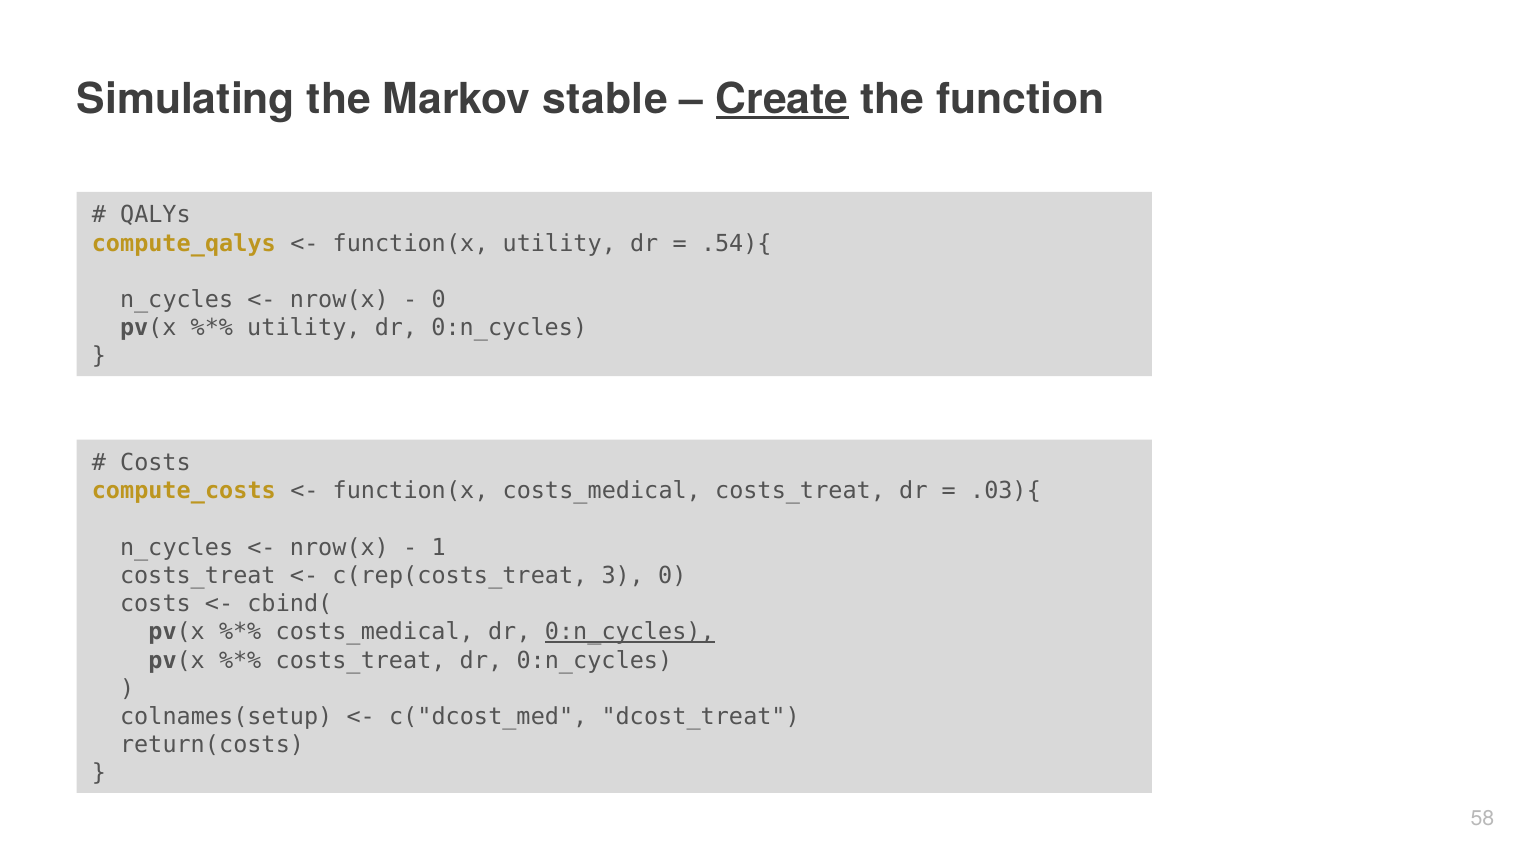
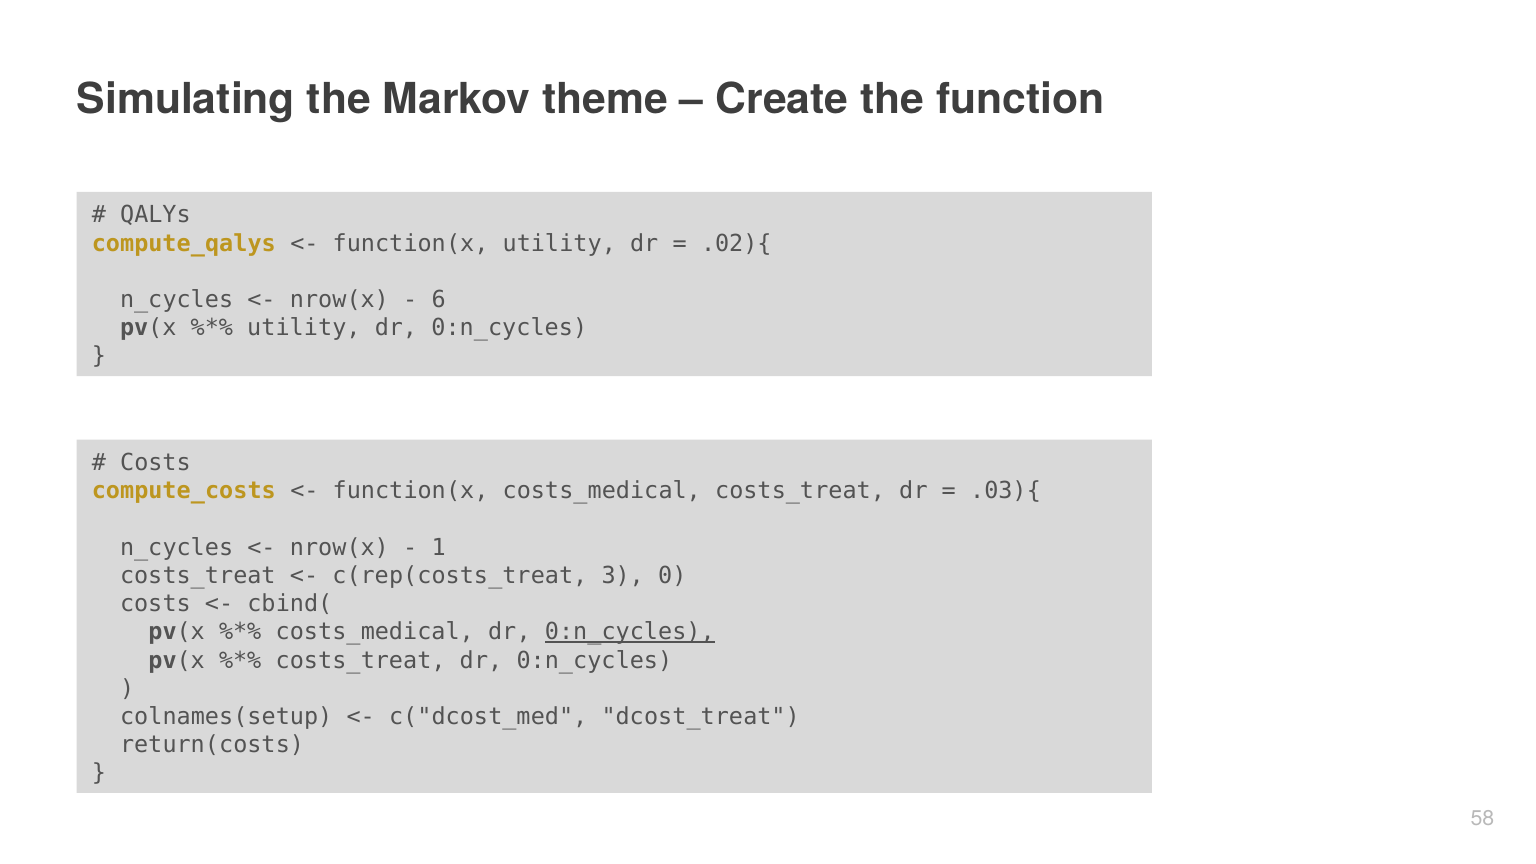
stable: stable -> theme
Create underline: present -> none
.54){: .54){ -> .02){
0 at (439, 300): 0 -> 6
